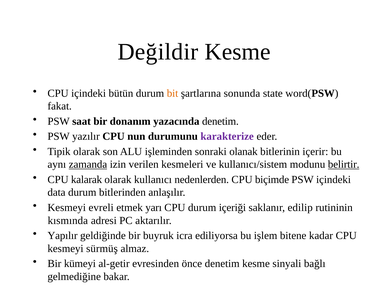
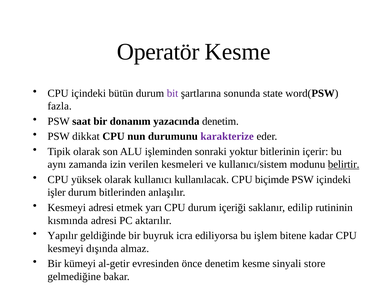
Değildir: Değildir -> Operatör
bit colour: orange -> purple
fakat: fakat -> fazla
yazılır: yazılır -> dikkat
olanak: olanak -> yoktur
zamanda underline: present -> none
kalarak: kalarak -> yüksek
nedenlerden: nedenlerden -> kullanılacak
data: data -> işler
Kesmeyi evreli: evreli -> adresi
sürmüş: sürmüş -> dışında
bağlı: bağlı -> store
